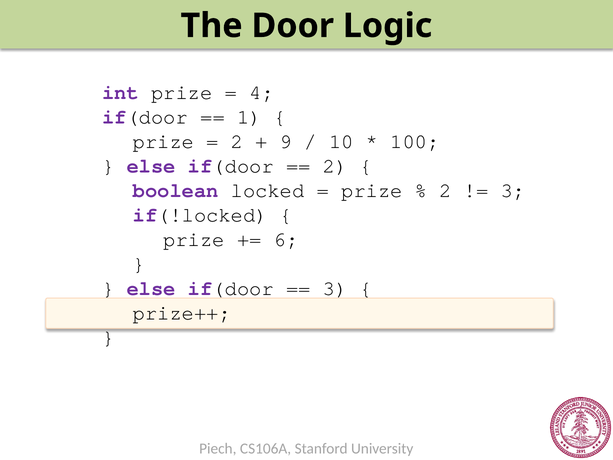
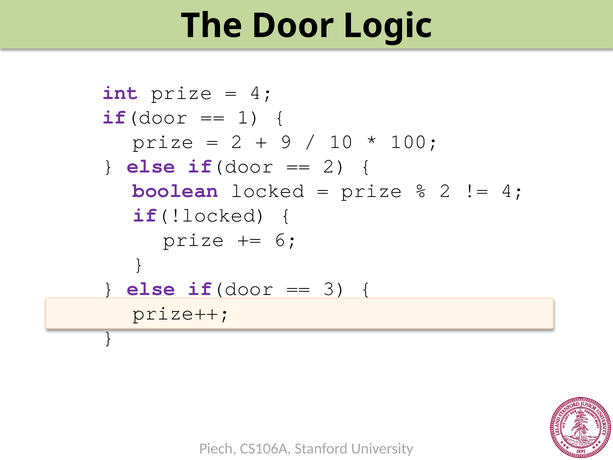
3 at (513, 190): 3 -> 4
